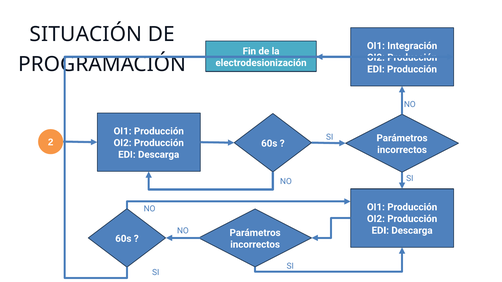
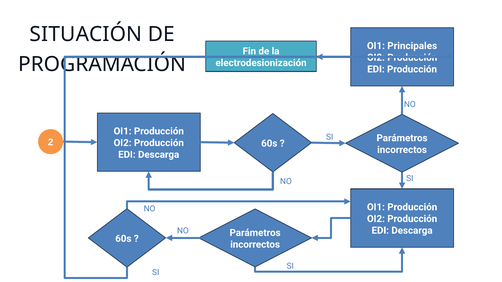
Integración: Integración -> Principales
